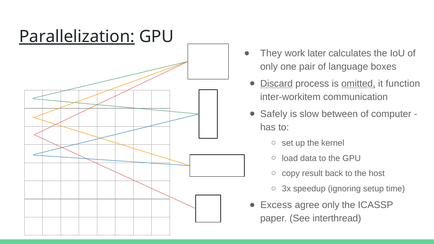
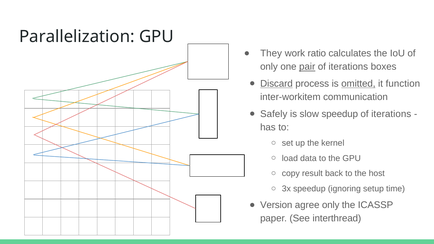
Parallelization underline: present -> none
later: later -> ratio
pair underline: none -> present
language at (348, 67): language -> iterations
slow between: between -> speedup
computer at (391, 114): computer -> iterations
Excess: Excess -> Version
